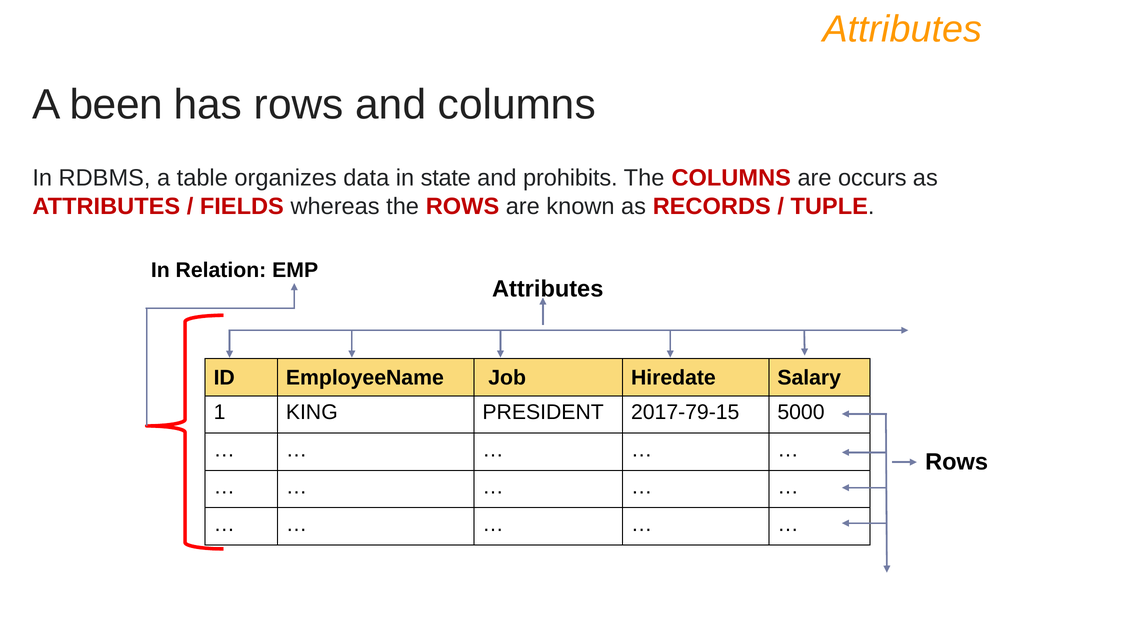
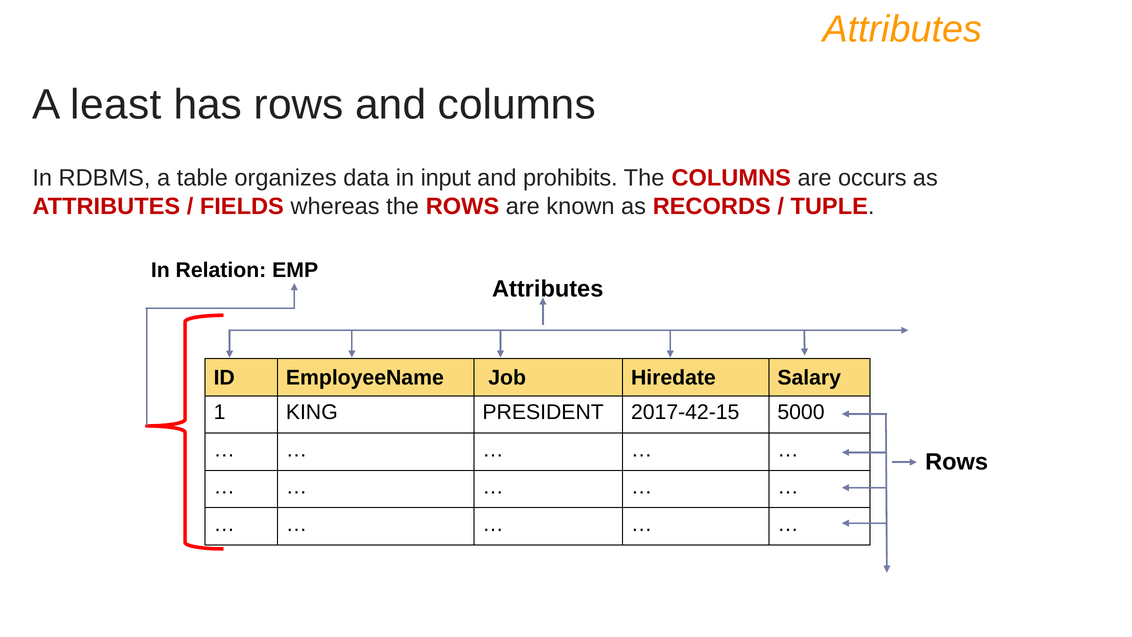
been: been -> least
state: state -> input
2017-79-15: 2017-79-15 -> 2017-42-15
